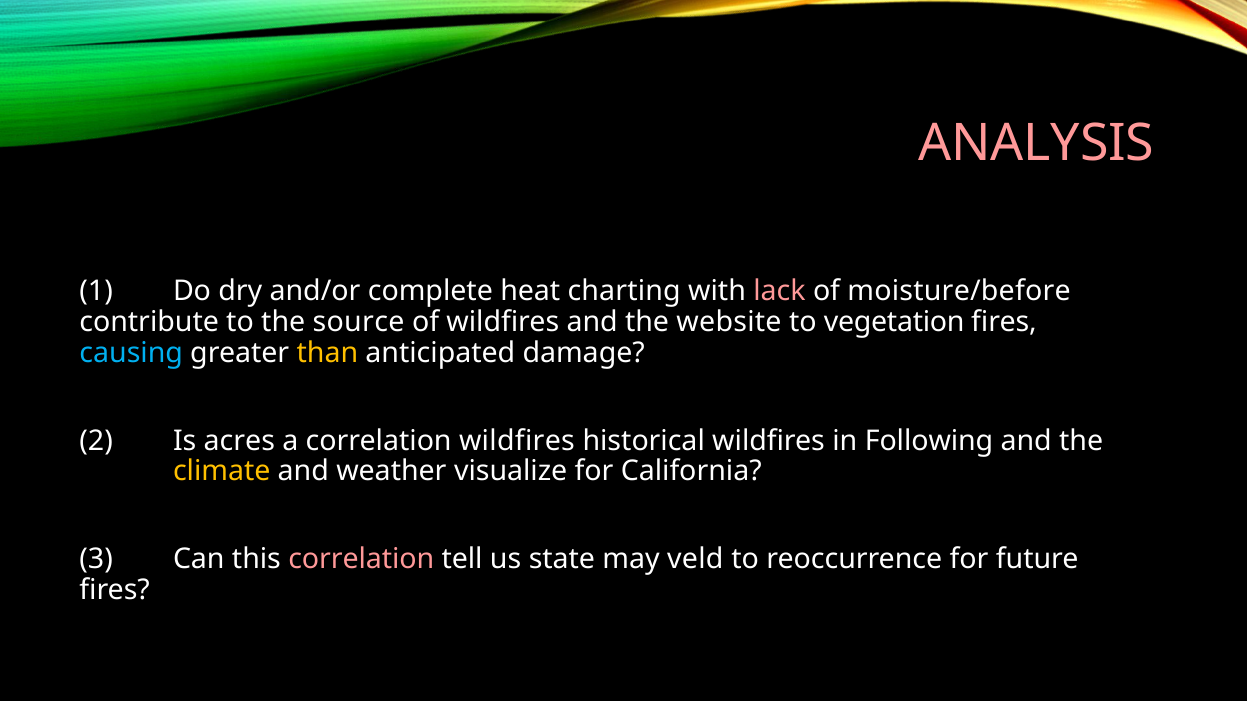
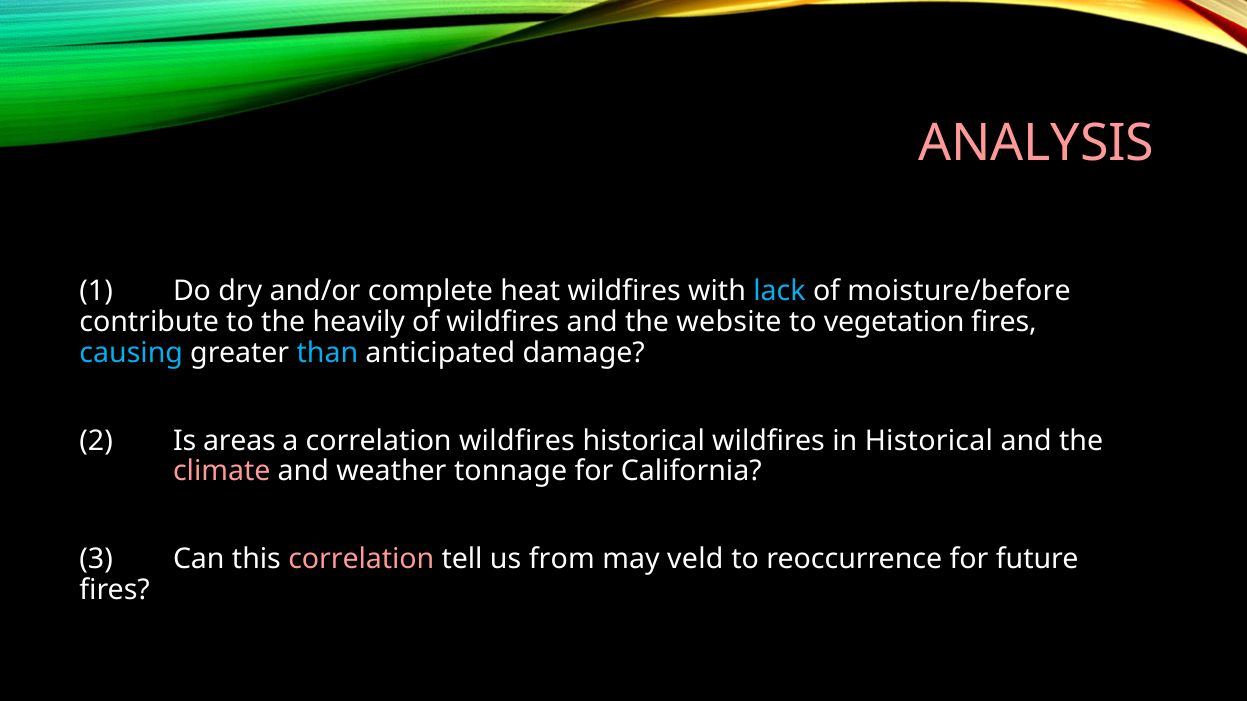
heat charting: charting -> wildfires
lack colour: pink -> light blue
source: source -> heavily
than colour: yellow -> light blue
acres: acres -> areas
in Following: Following -> Historical
climate colour: yellow -> pink
visualize: visualize -> tonnage
state: state -> from
